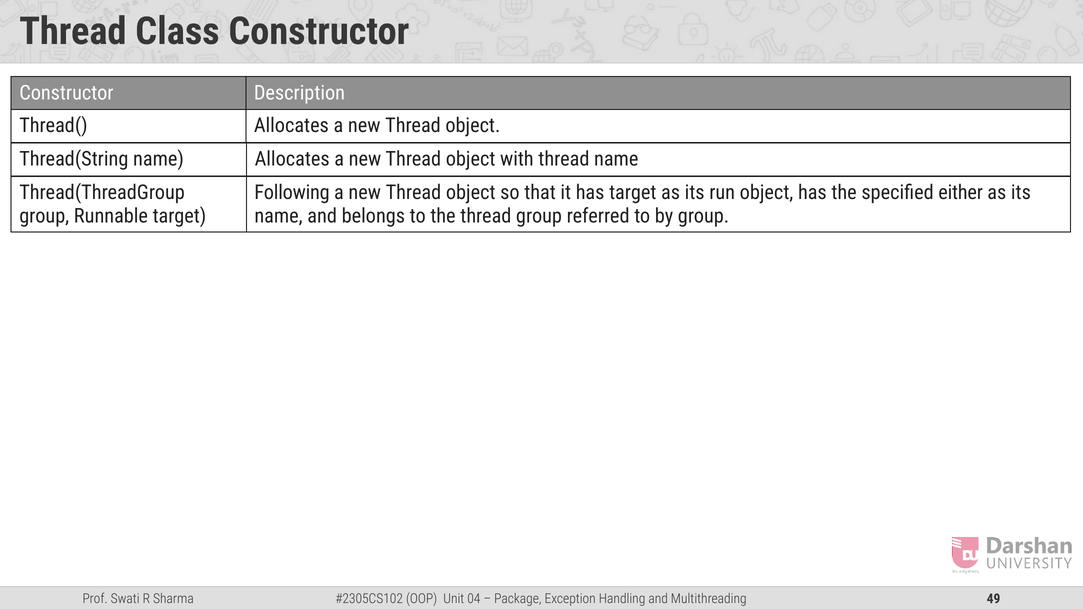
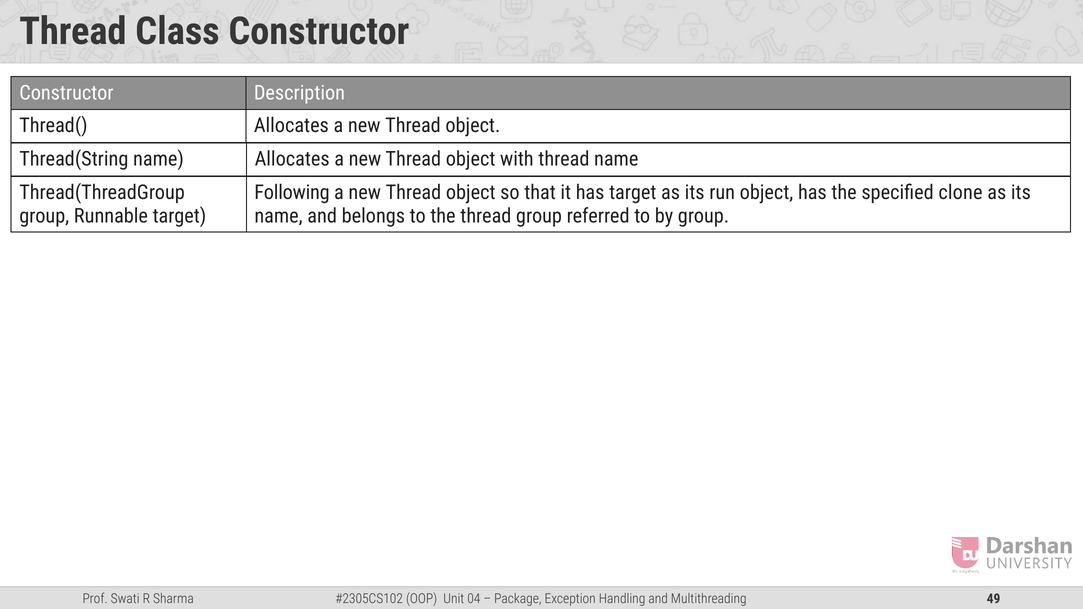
either: either -> clone
